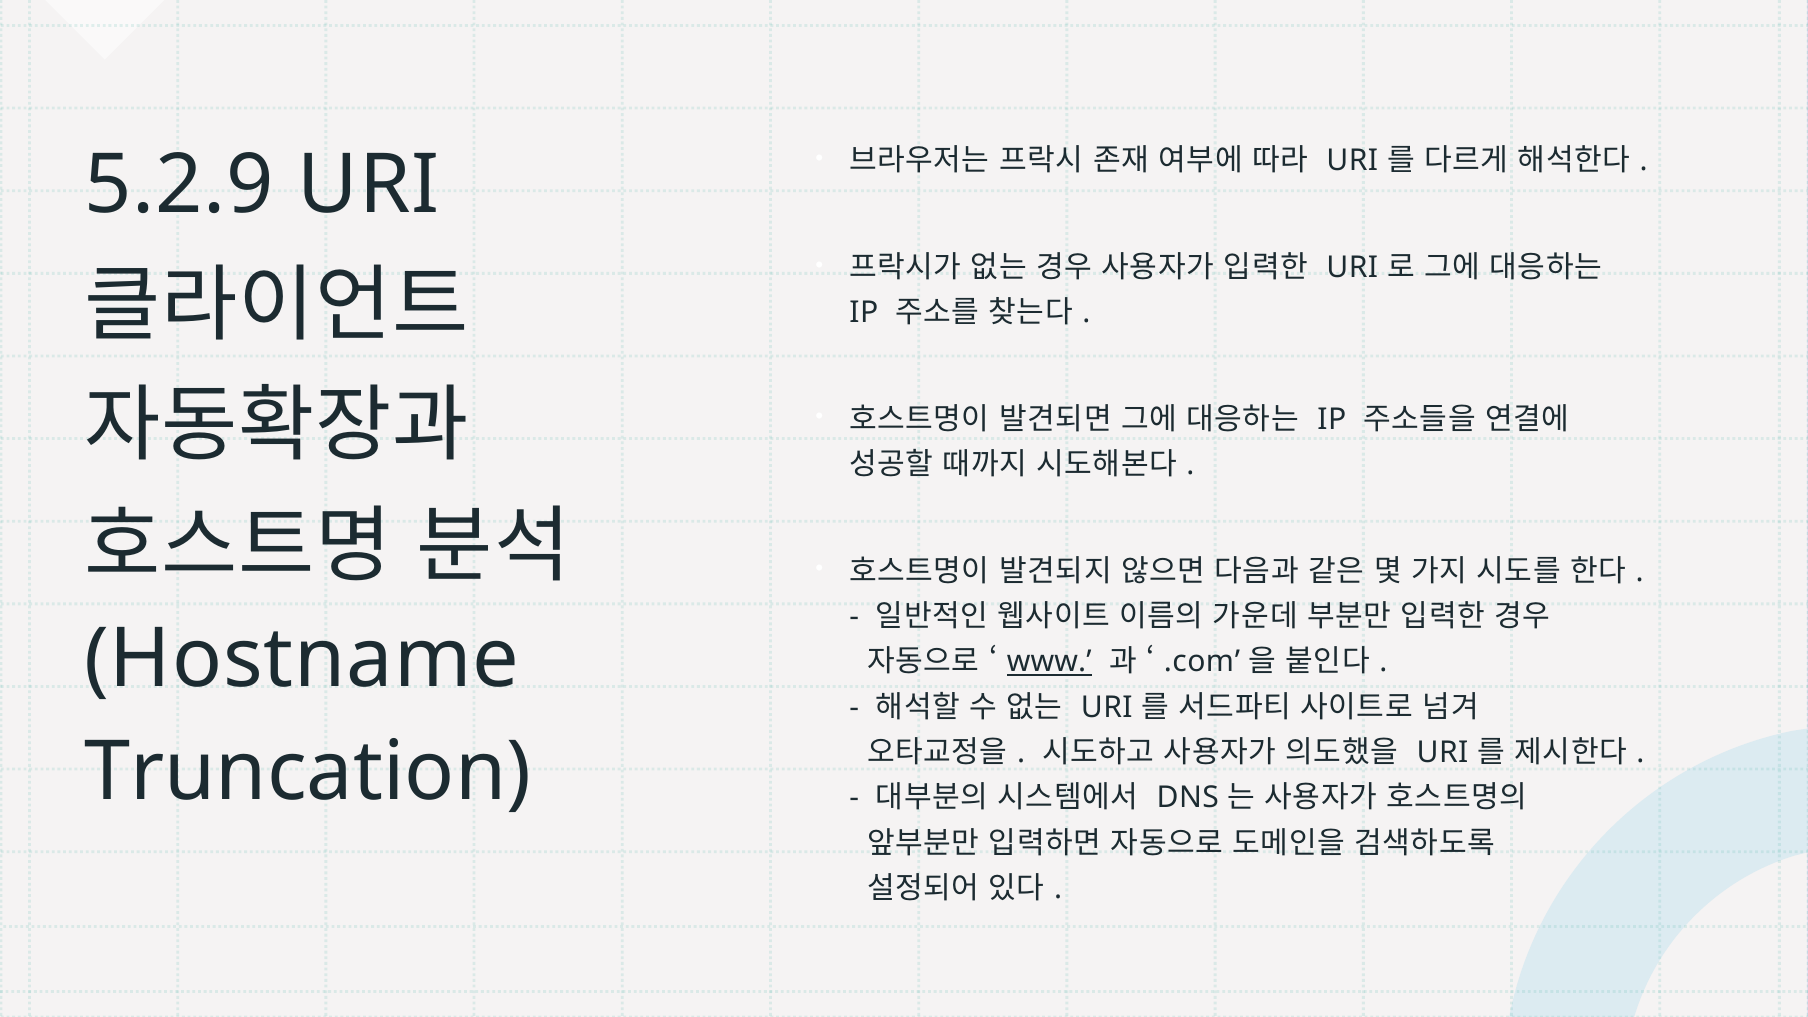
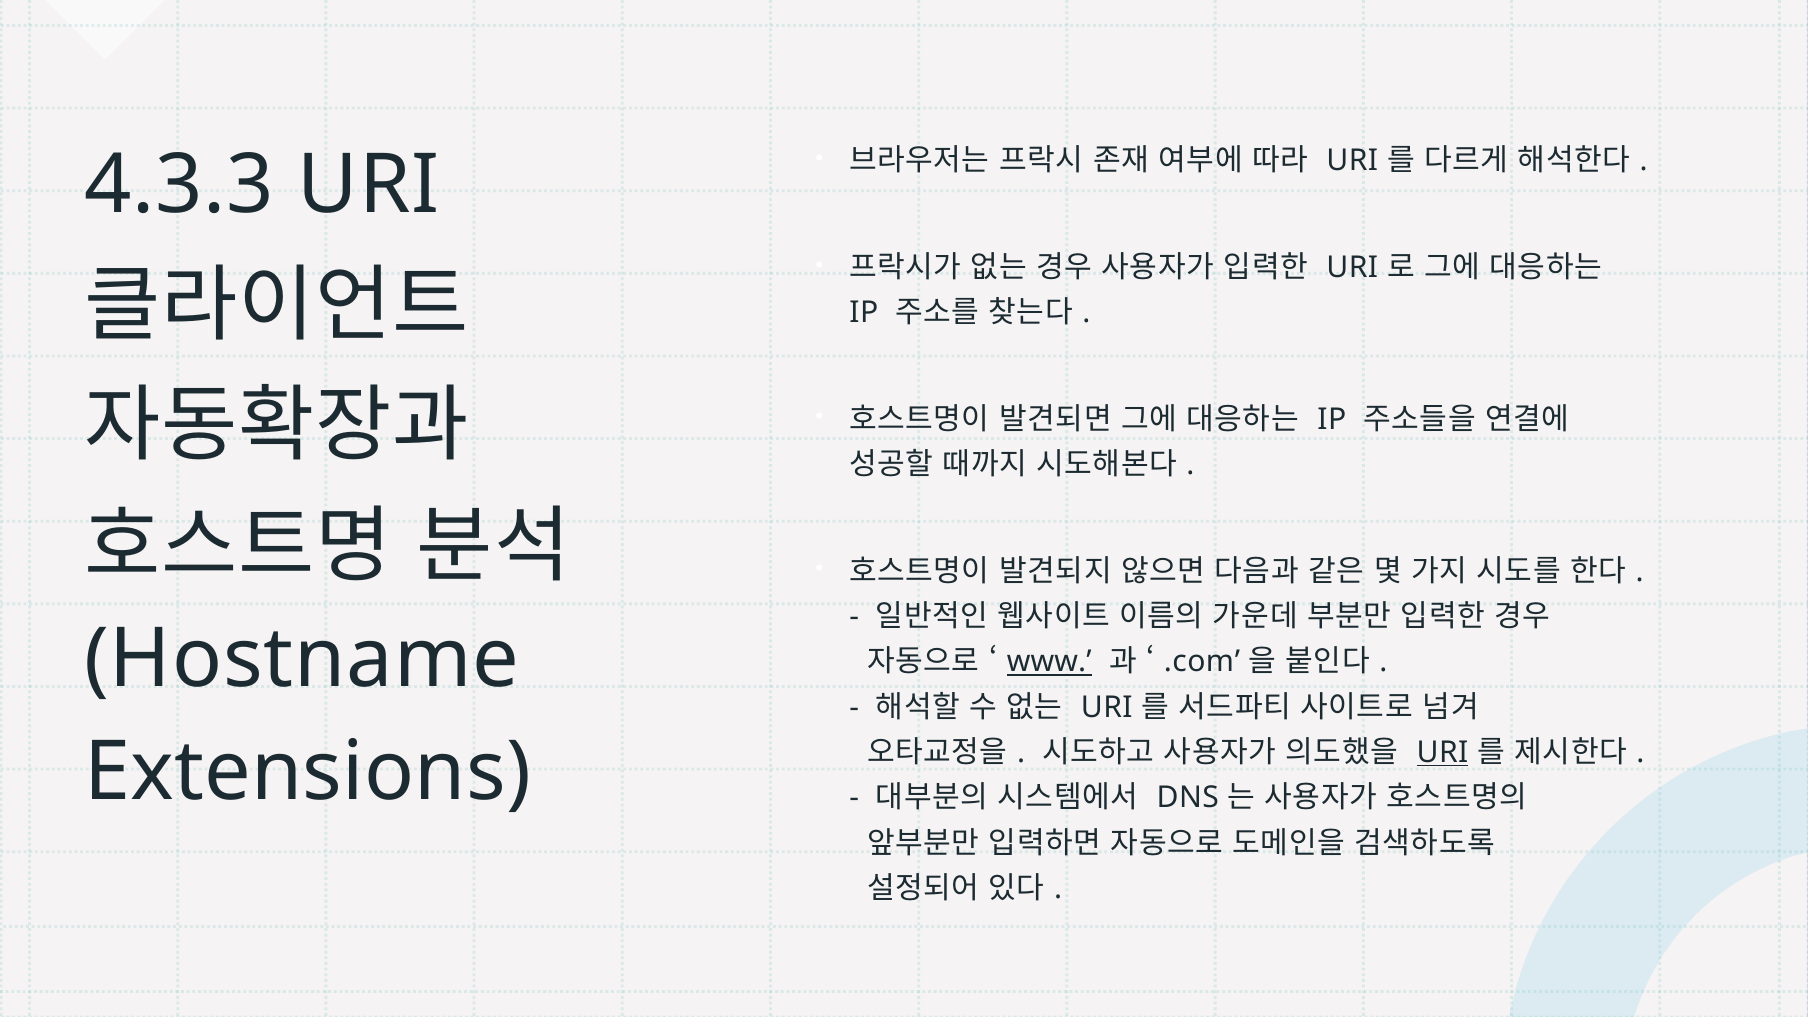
5.2.9: 5.2.9 -> 4.3.3
URI at (1442, 752) underline: none -> present
Truncation: Truncation -> Extensions
